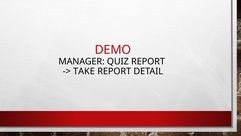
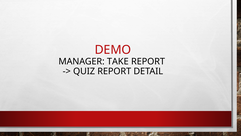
QUIZ: QUIZ -> TAKE
TAKE: TAKE -> QUIZ
